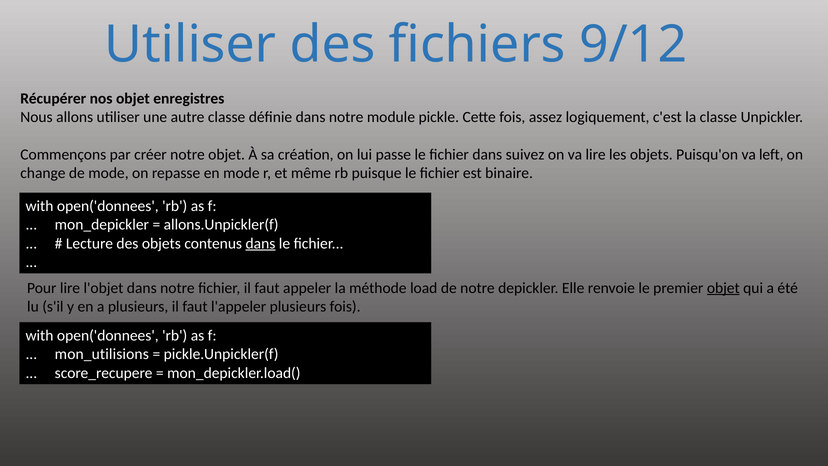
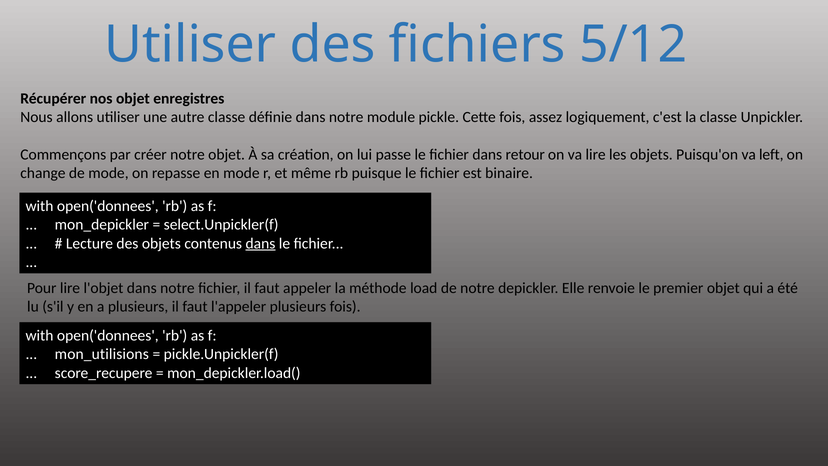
9/12: 9/12 -> 5/12
suivez: suivez -> retour
allons.Unpickler(f: allons.Unpickler(f -> select.Unpickler(f
objet at (723, 288) underline: present -> none
